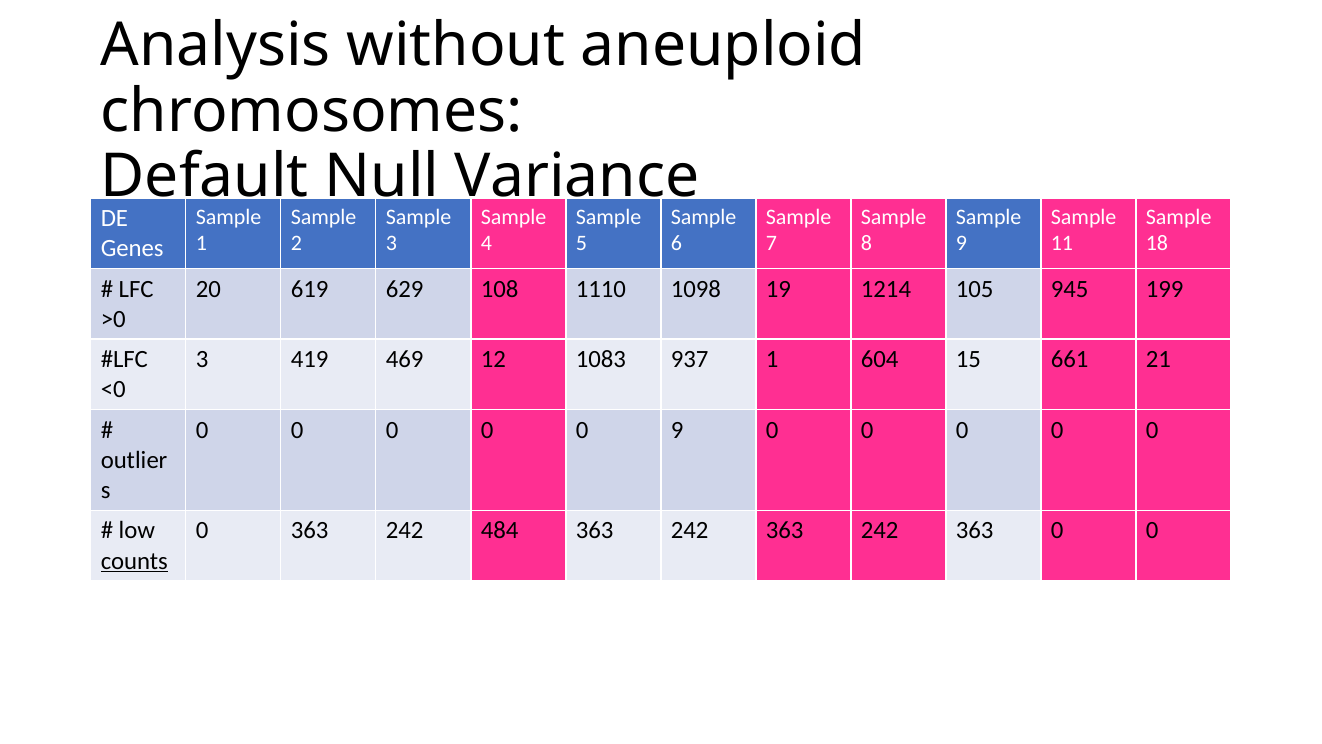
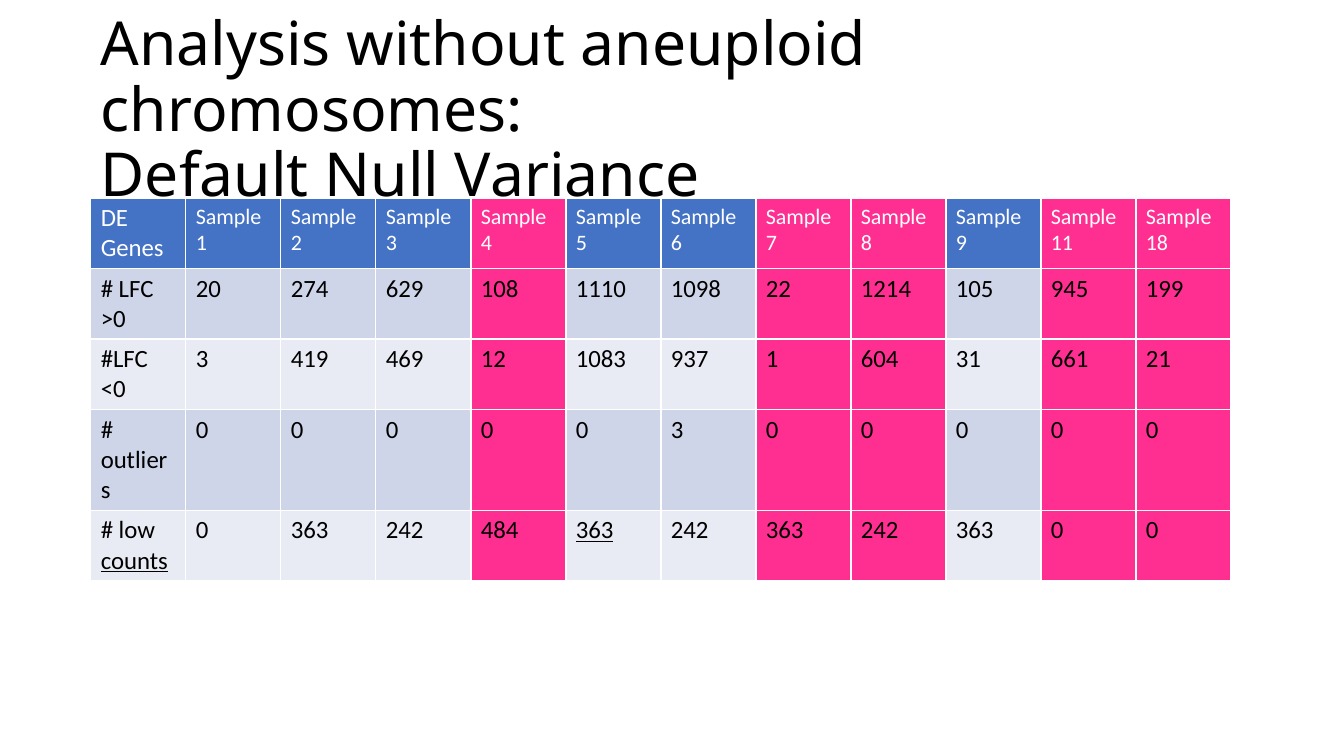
619: 619 -> 274
19: 19 -> 22
15: 15 -> 31
0 9: 9 -> 3
363 at (595, 530) underline: none -> present
